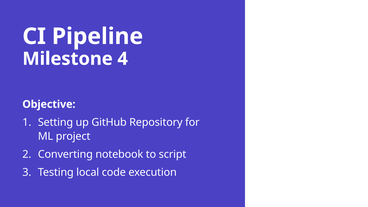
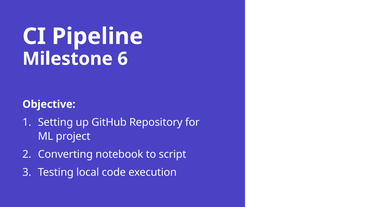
4: 4 -> 6
